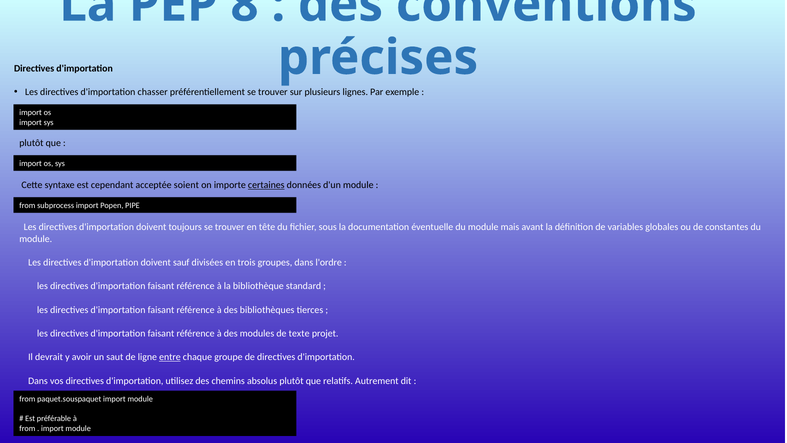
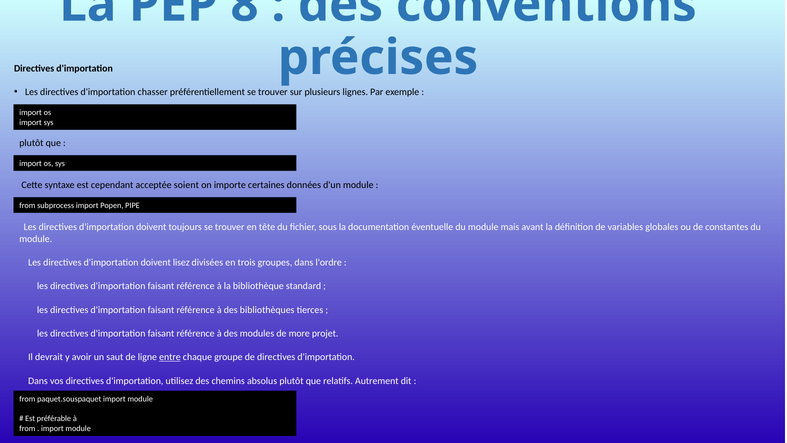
certaines underline: present -> none
sauf: sauf -> lisez
texte: texte -> more
